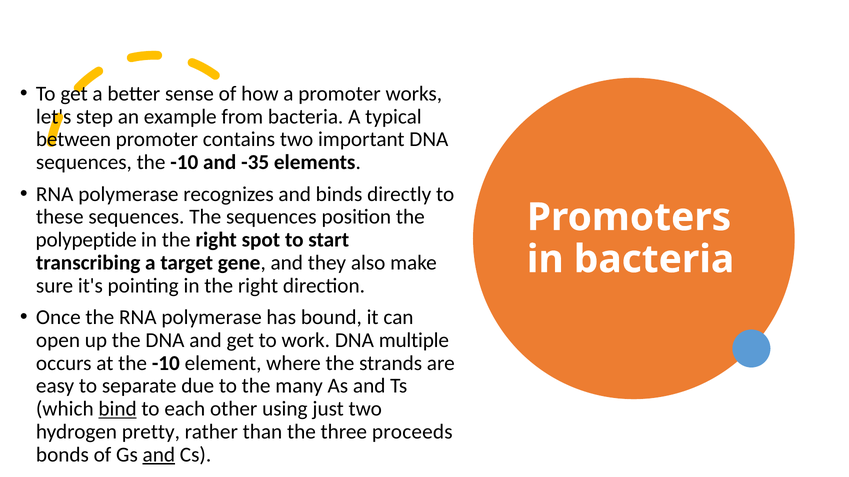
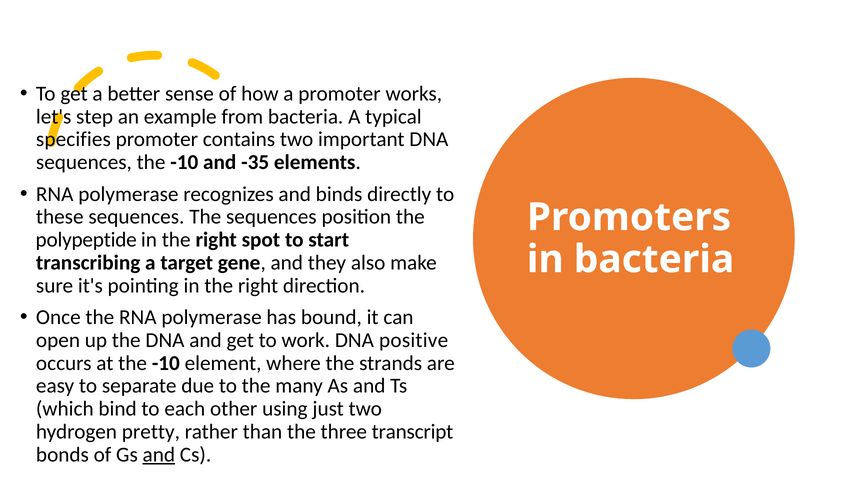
between: between -> specifies
multiple: multiple -> positive
bind underline: present -> none
proceeds: proceeds -> transcript
